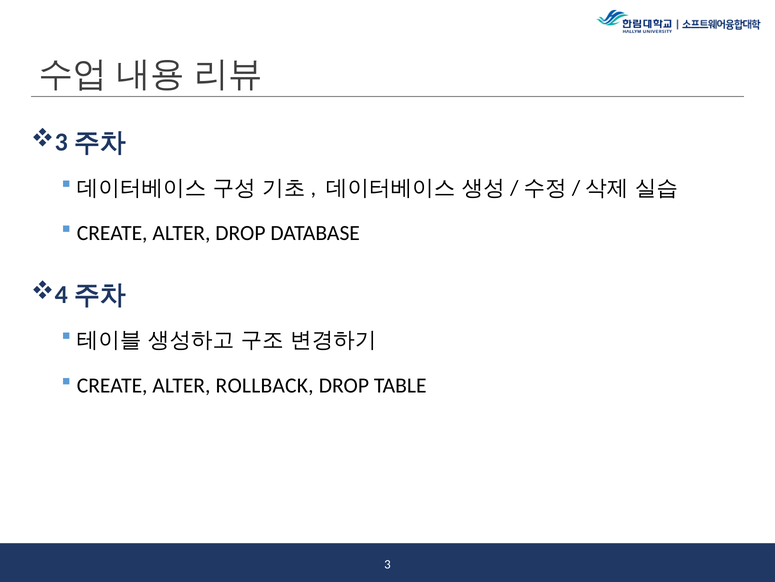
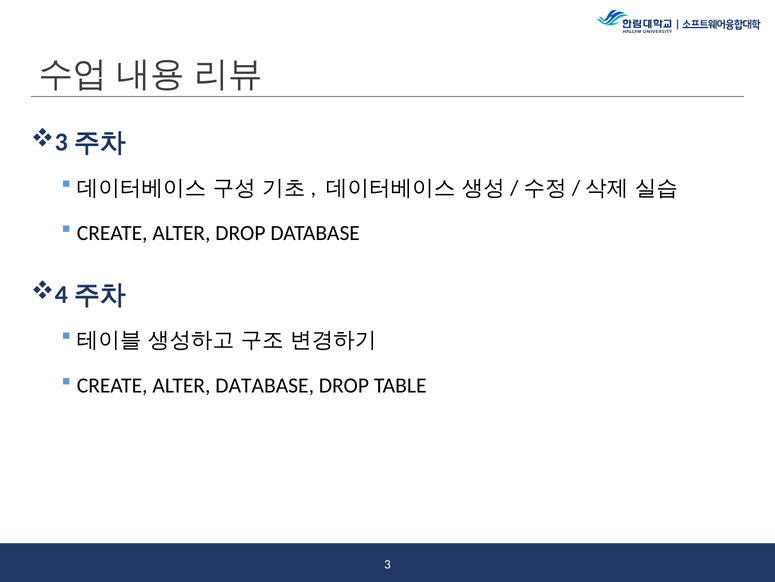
ALTER ROLLBACK: ROLLBACK -> DATABASE
